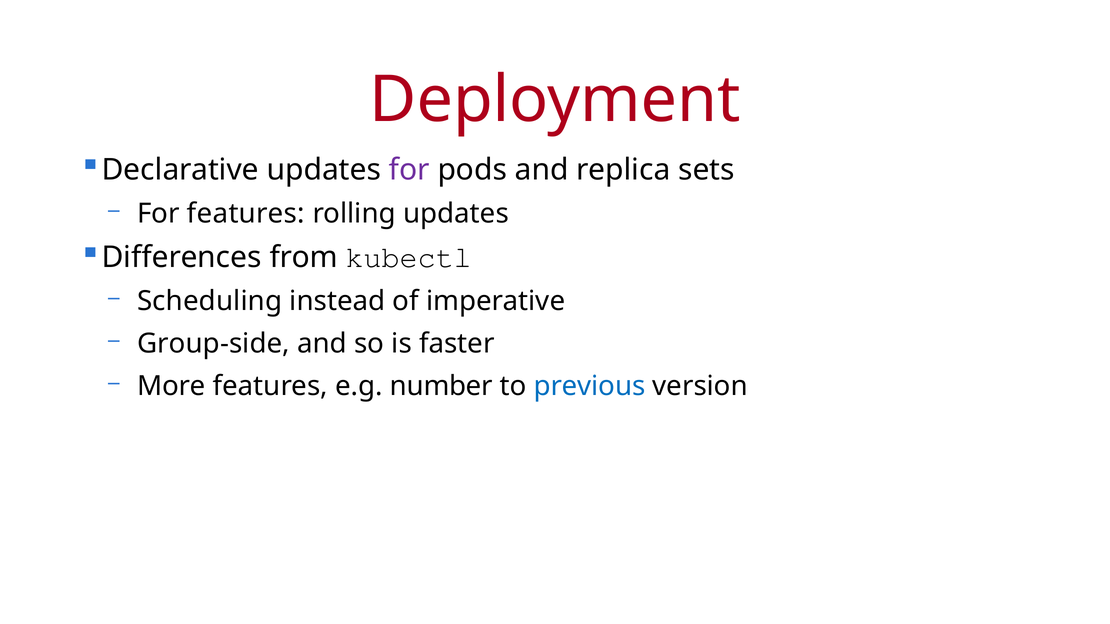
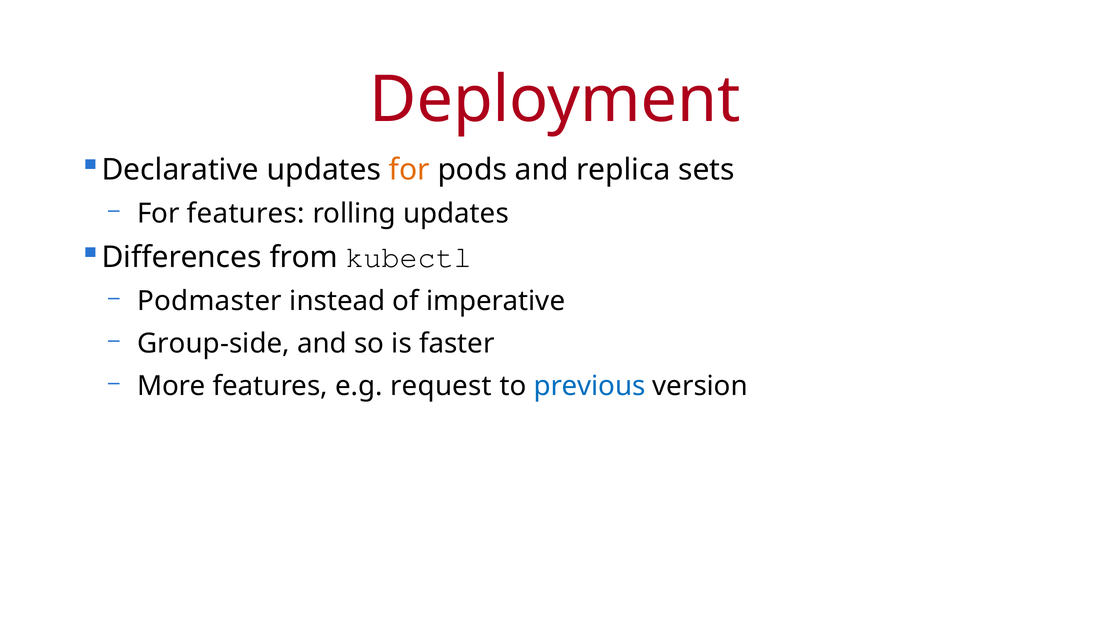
for at (409, 170) colour: purple -> orange
Scheduling: Scheduling -> Podmaster
number: number -> request
